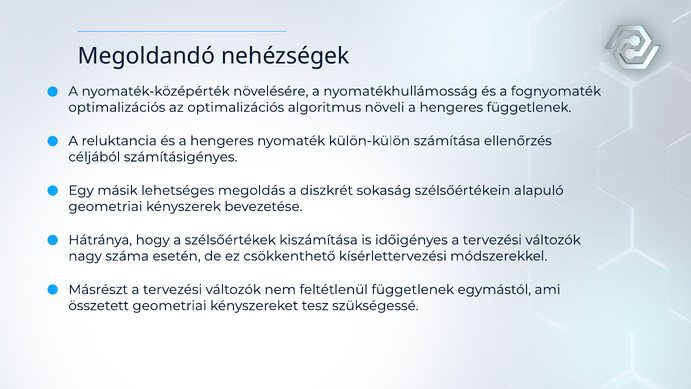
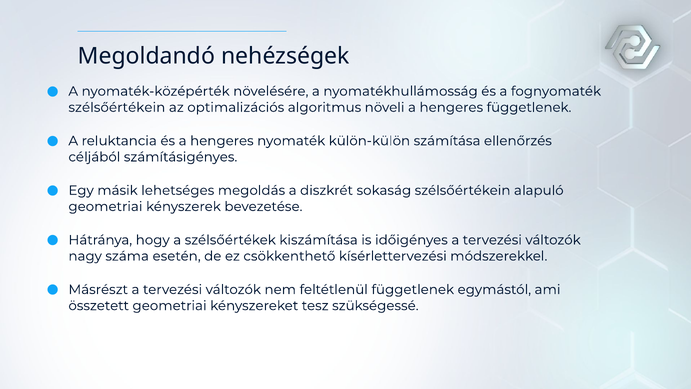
optimalizációs at (117, 107): optimalizációs -> szélsőértékein
